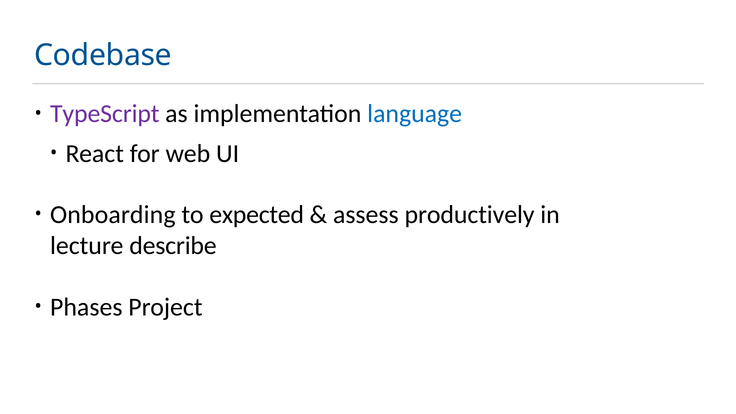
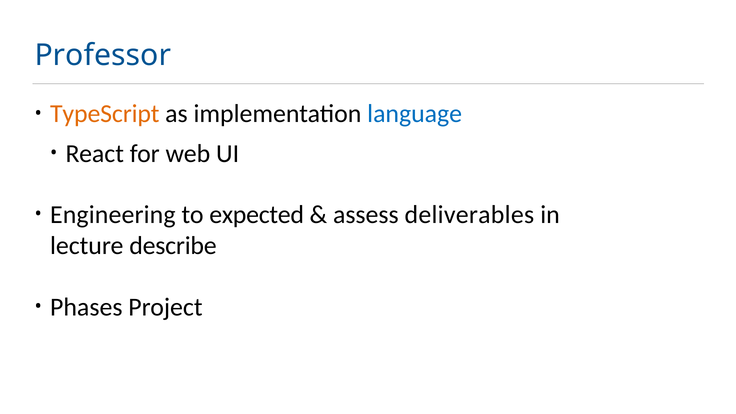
Codebase: Codebase -> Professor
TypeScript colour: purple -> orange
Onboarding: Onboarding -> Engineering
productively: productively -> deliverables
